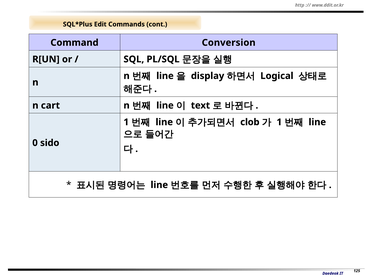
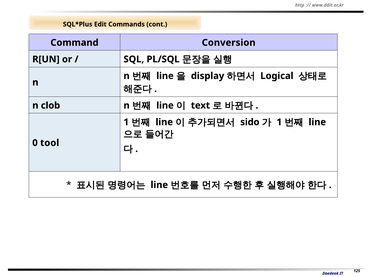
cart: cart -> clob
clob: clob -> sido
sido: sido -> tool
